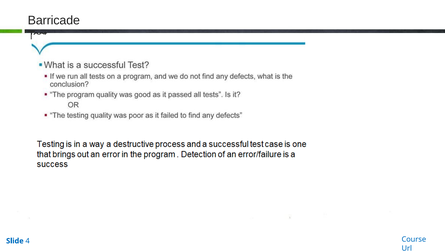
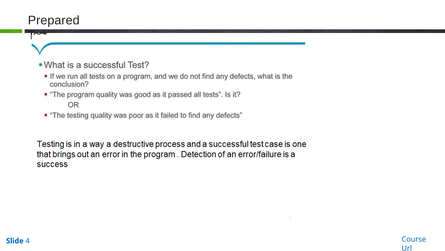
Barricade: Barricade -> Prepared
